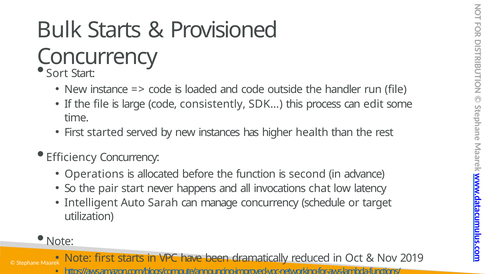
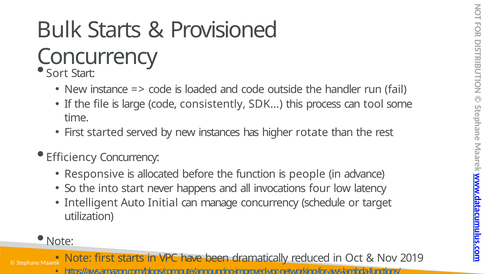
run file: file -> fail
edit: edit -> tool
health: health -> rotate
Operations: Operations -> Responsive
second: second -> people
pair: pair -> into
chat: chat -> four
Sarah: Sarah -> Initial
